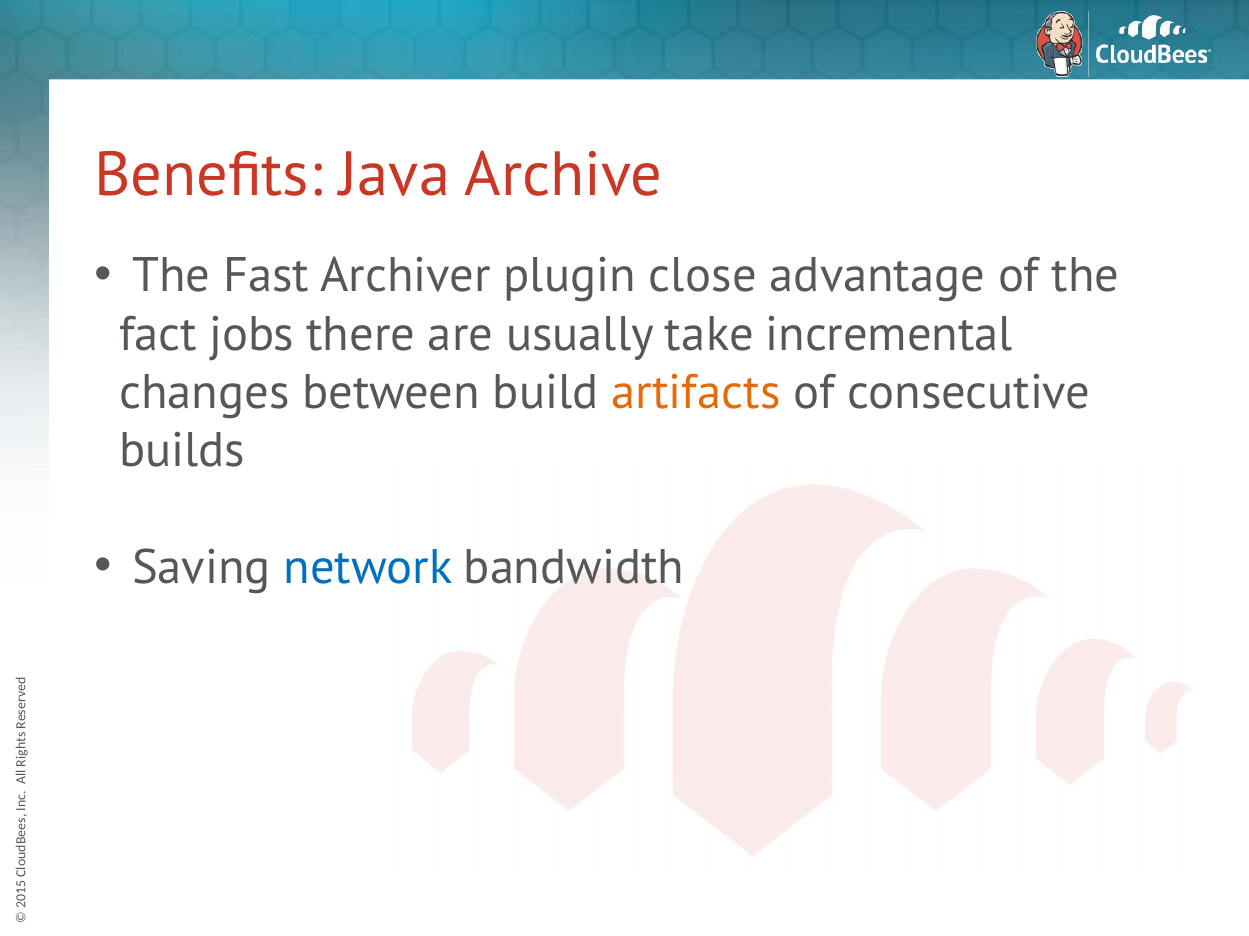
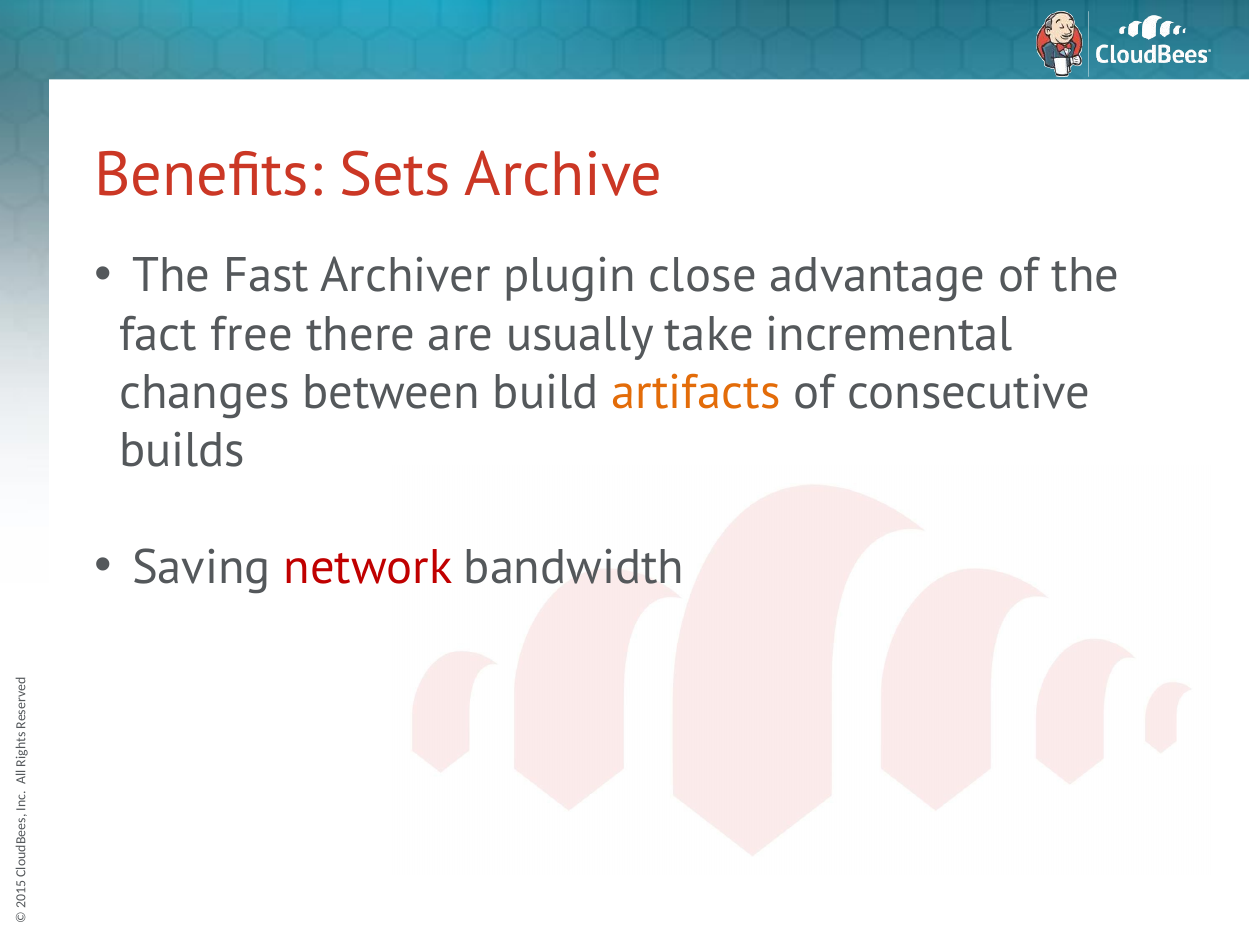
Java: Java -> Sets
jobs: jobs -> free
network colour: blue -> red
